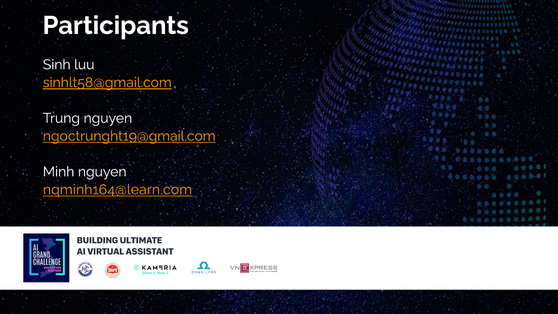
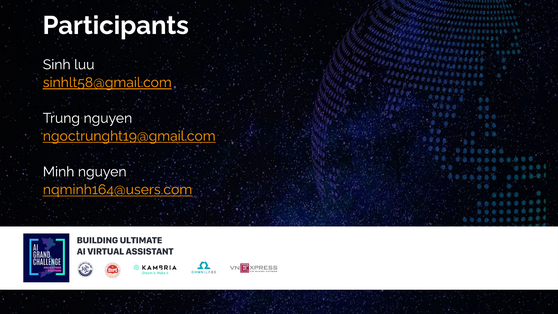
nqminh164@learn.com: nqminh164@learn.com -> nqminh164@users.com
